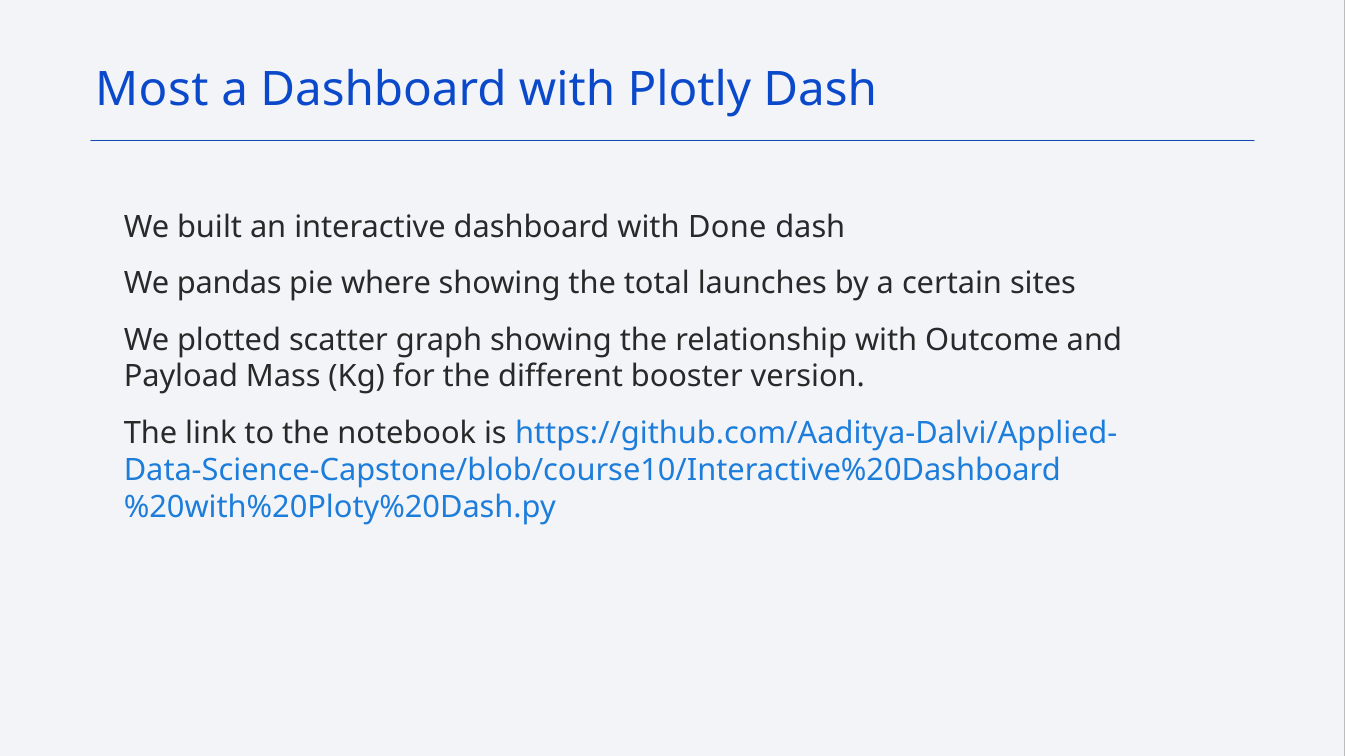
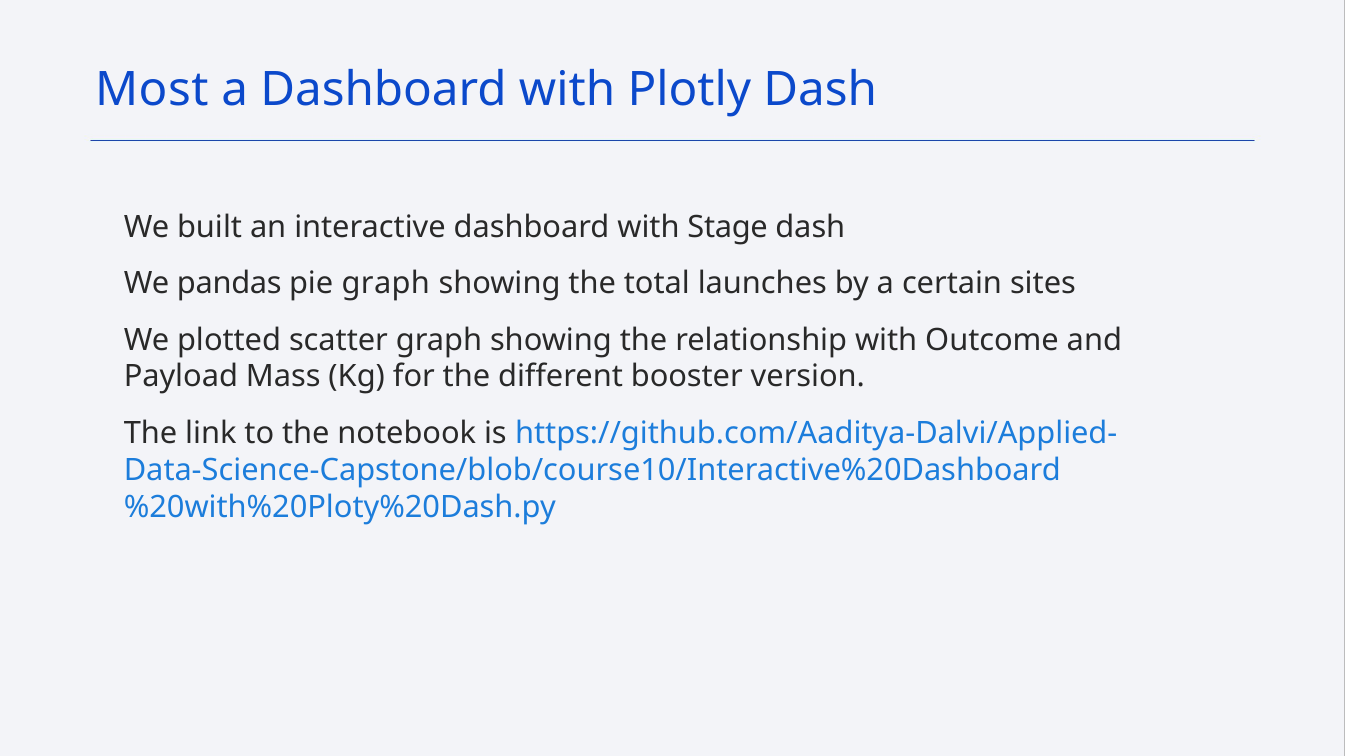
Done: Done -> Stage
pie where: where -> graph
